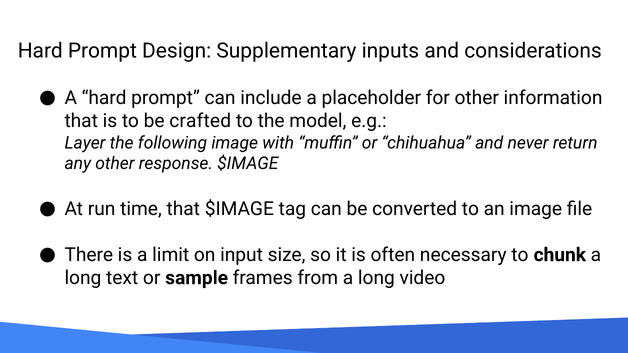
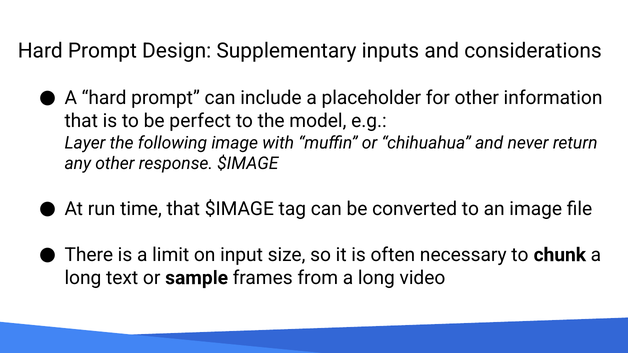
crafted: crafted -> perfect
